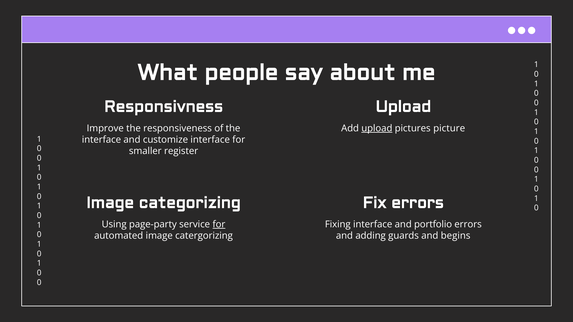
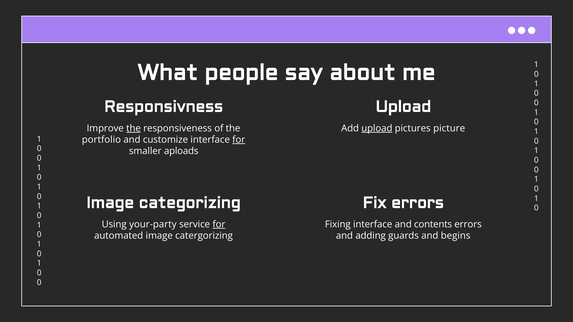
the at (134, 128) underline: none -> present
interface at (101, 140): interface -> portfolio
for at (239, 140) underline: none -> present
register: register -> aploads
page-party: page-party -> your-party
portfolio: portfolio -> contents
